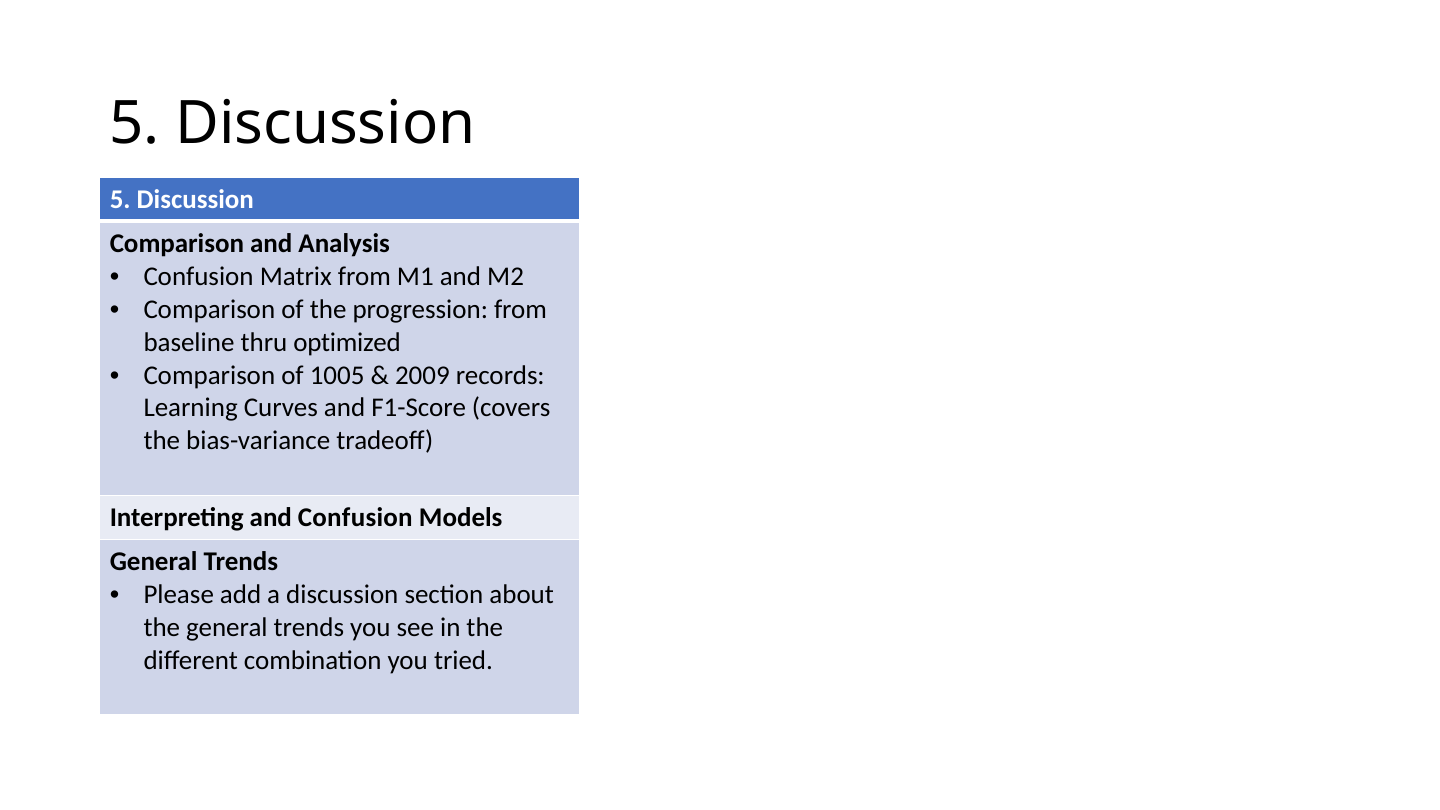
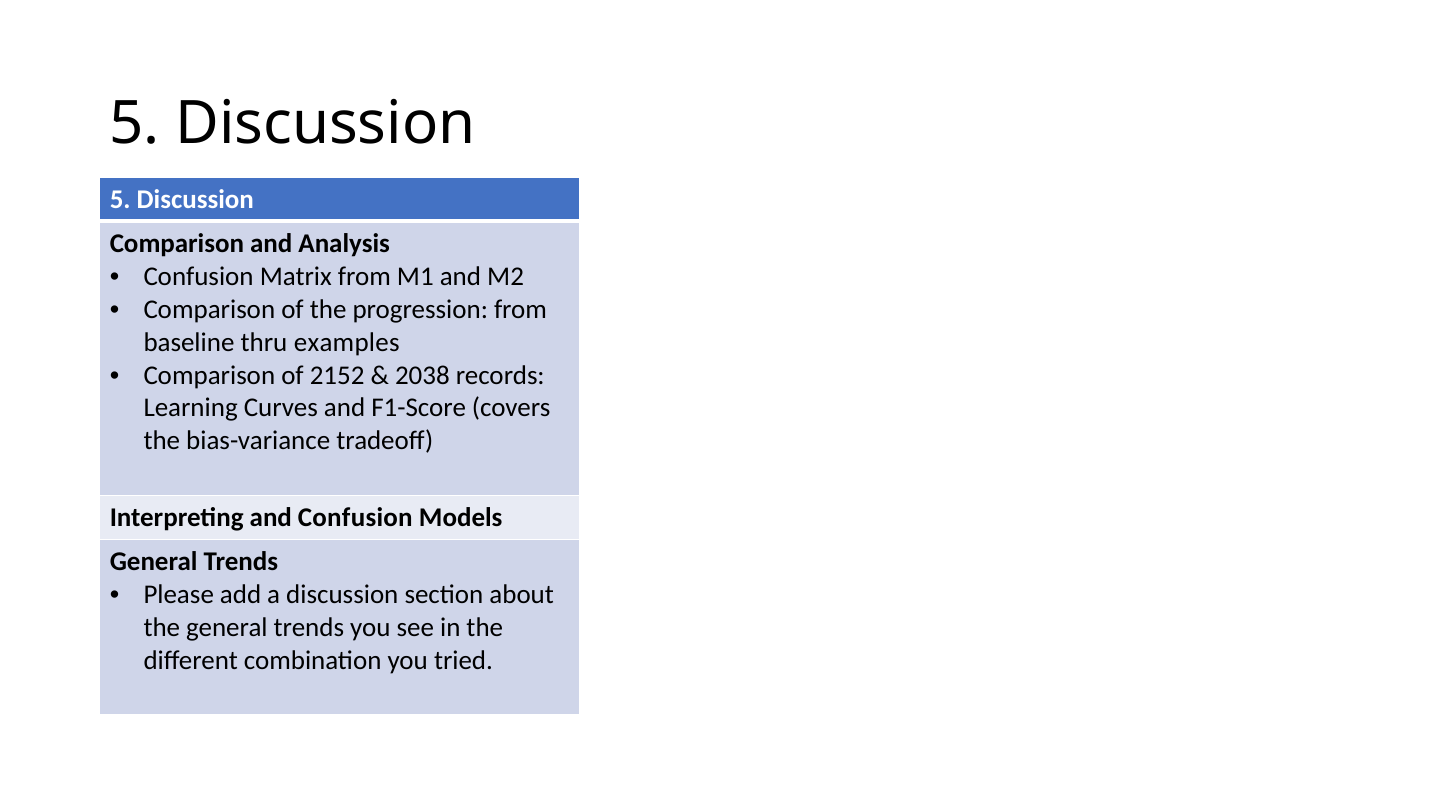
optimized: optimized -> examples
1005: 1005 -> 2152
2009: 2009 -> 2038
